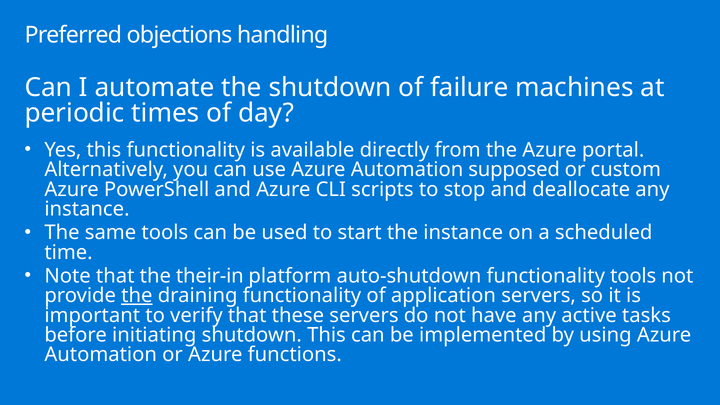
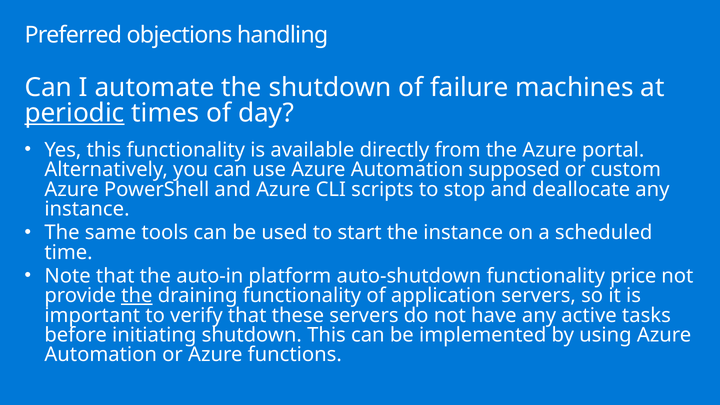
periodic underline: none -> present
their-in: their-in -> auto-in
functionality tools: tools -> price
